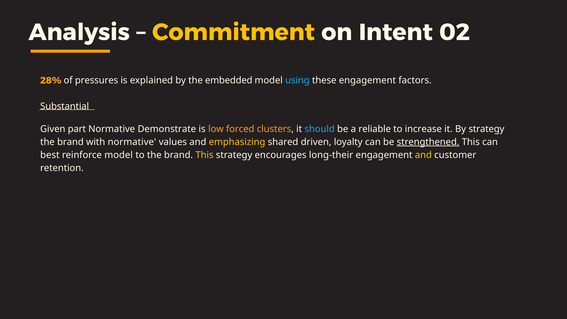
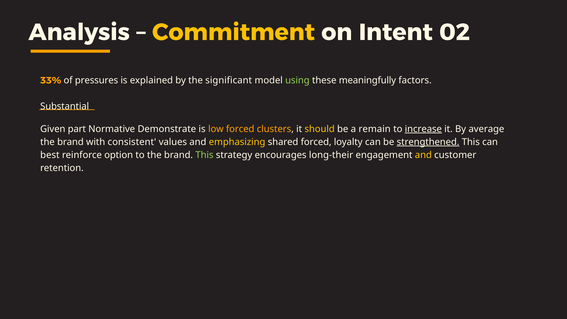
28%: 28% -> 33%
embedded: embedded -> significant
using colour: light blue -> light green
these engagement: engagement -> meaningfully
should colour: light blue -> yellow
reliable: reliable -> remain
increase underline: none -> present
By strategy: strategy -> average
with normative: normative -> consistent
shared driven: driven -> forced
reinforce model: model -> option
This at (204, 155) colour: yellow -> light green
